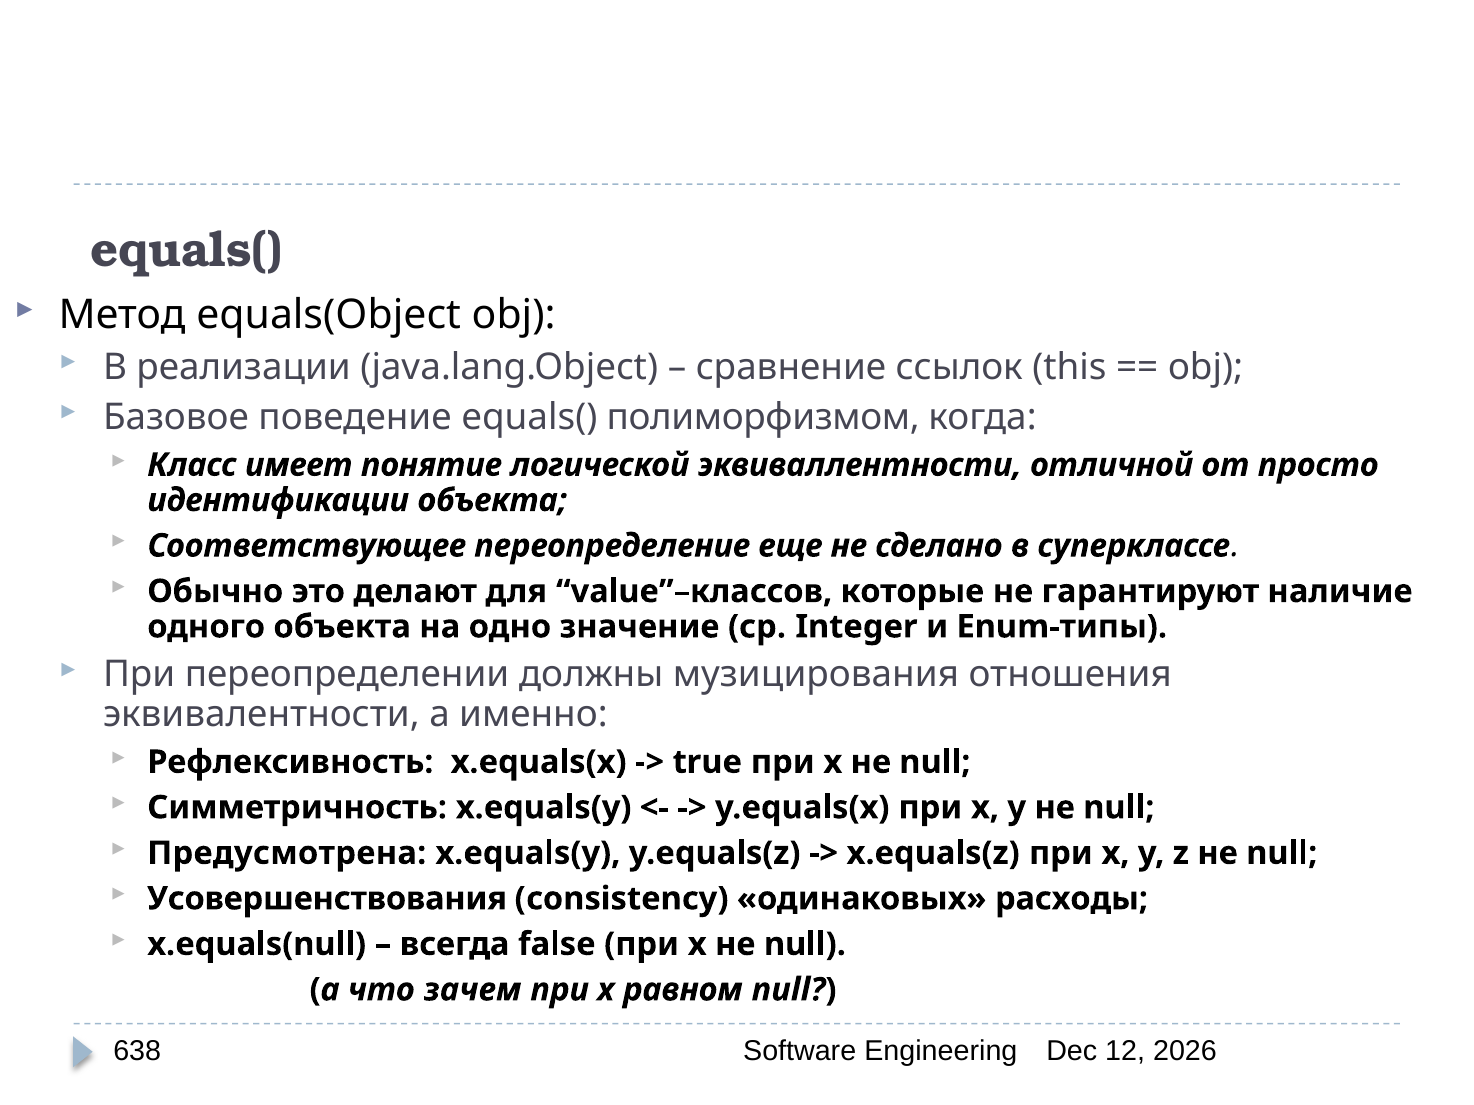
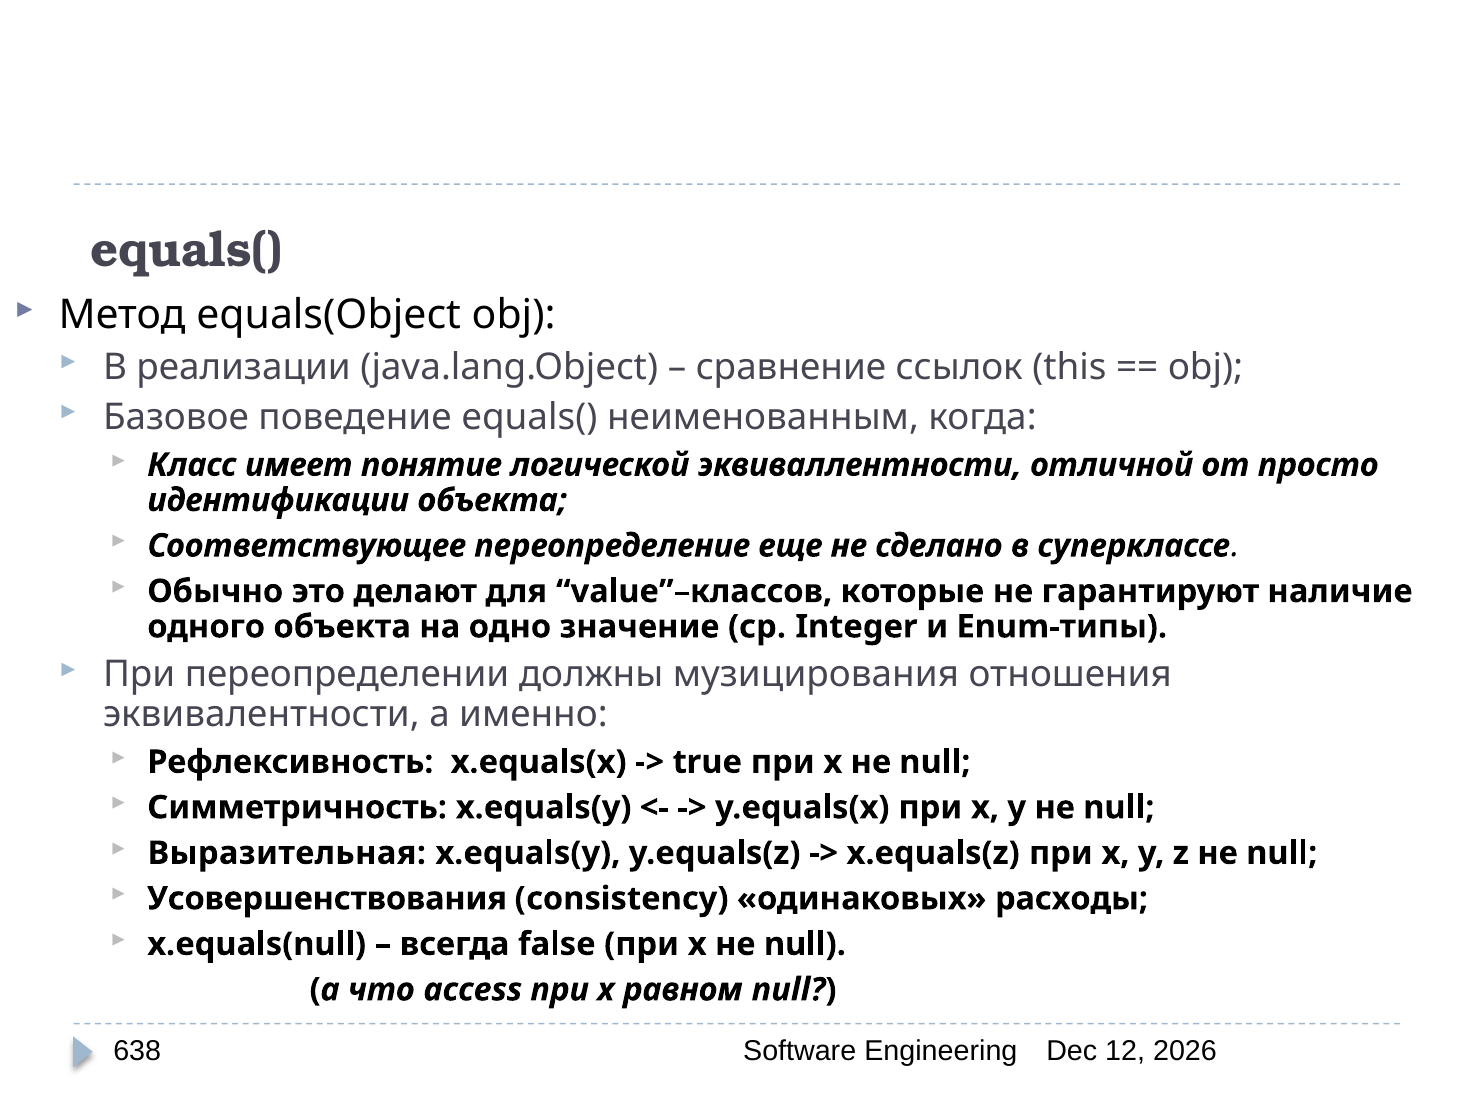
полиморфизмом: полиморфизмом -> неименованным
Предусмотрена: Предусмотрена -> Выразительная
зачем: зачем -> access
